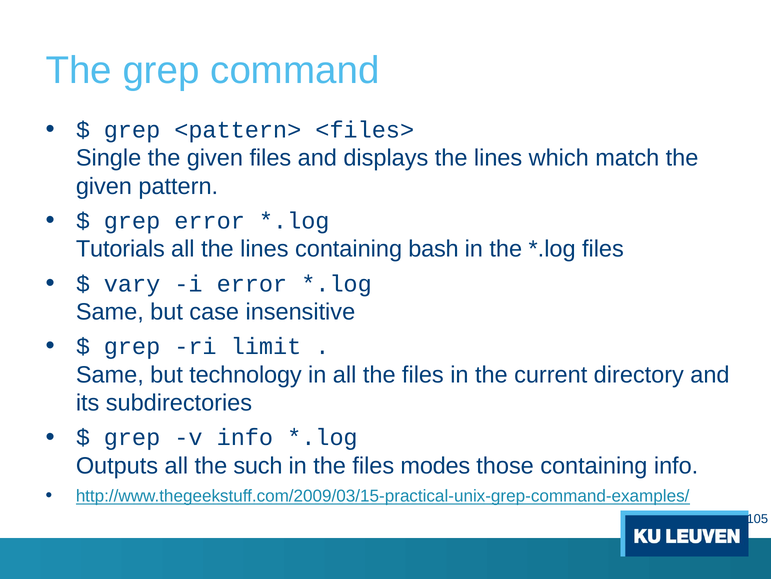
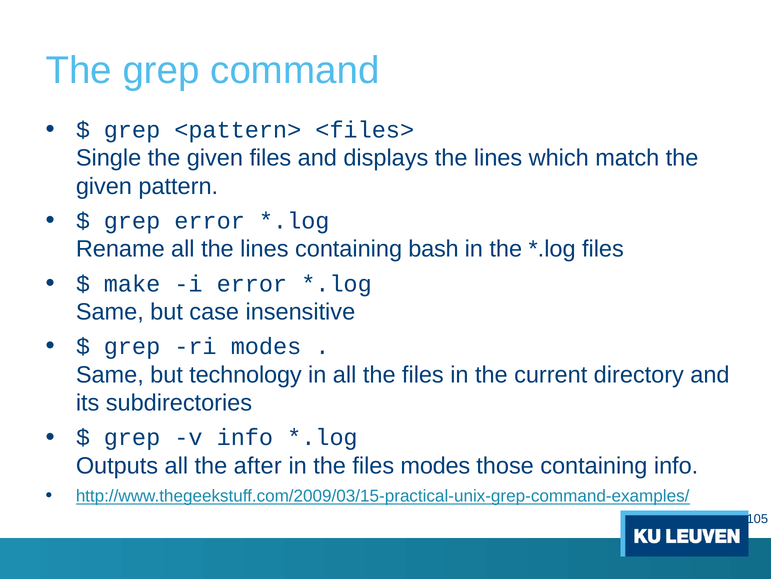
Tutorials: Tutorials -> Rename
vary: vary -> make
ri limit: limit -> modes
such: such -> after
